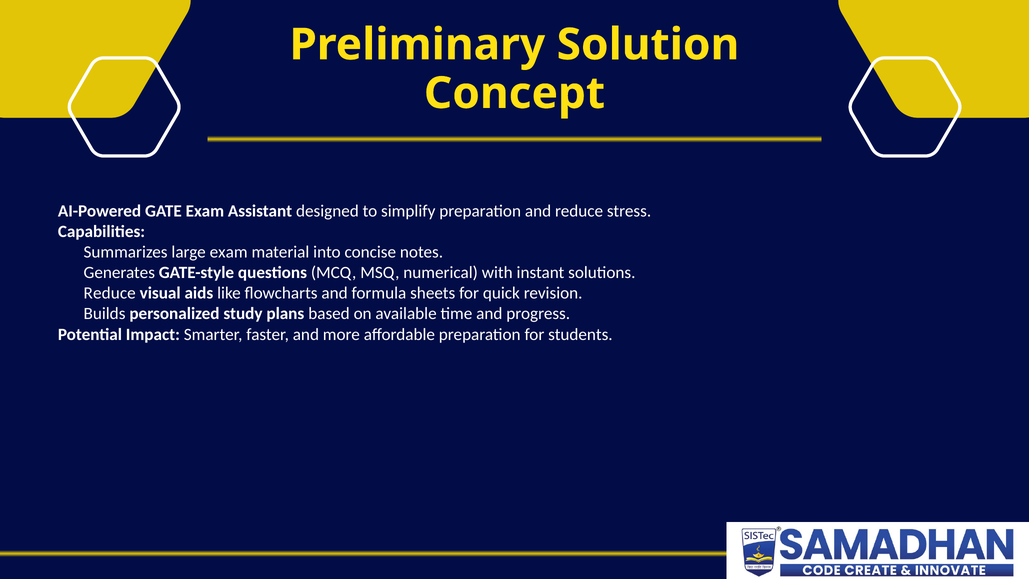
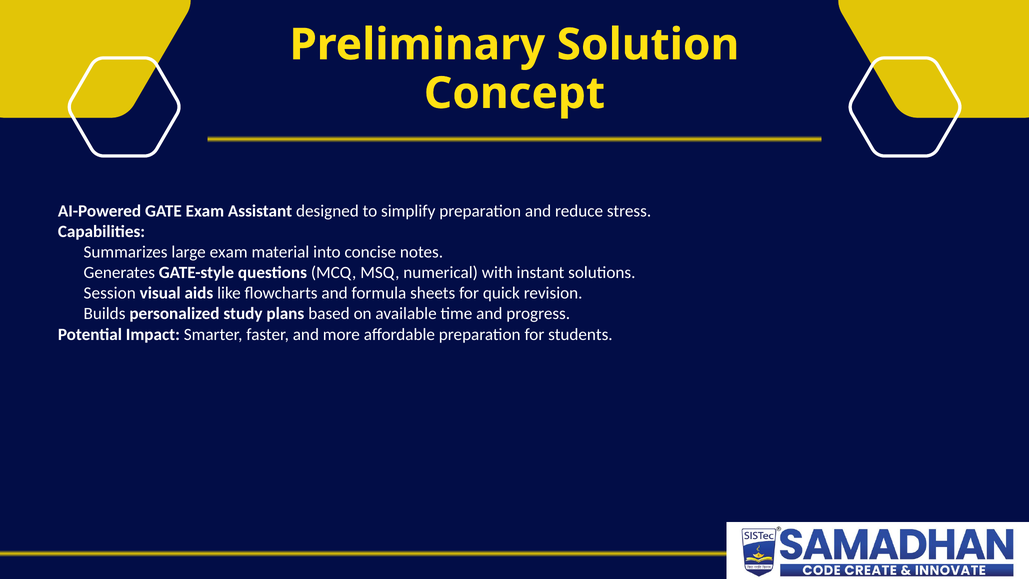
Reduce at (110, 293): Reduce -> Session
